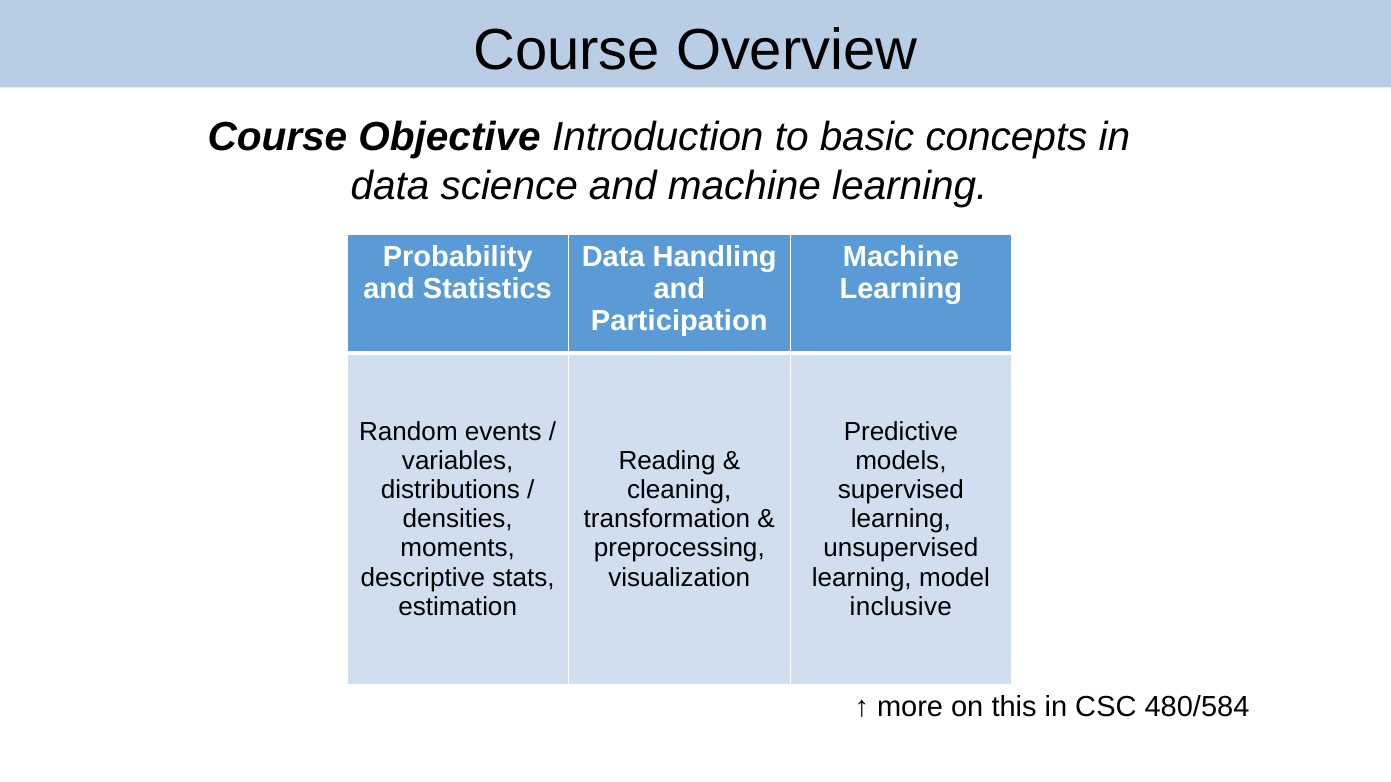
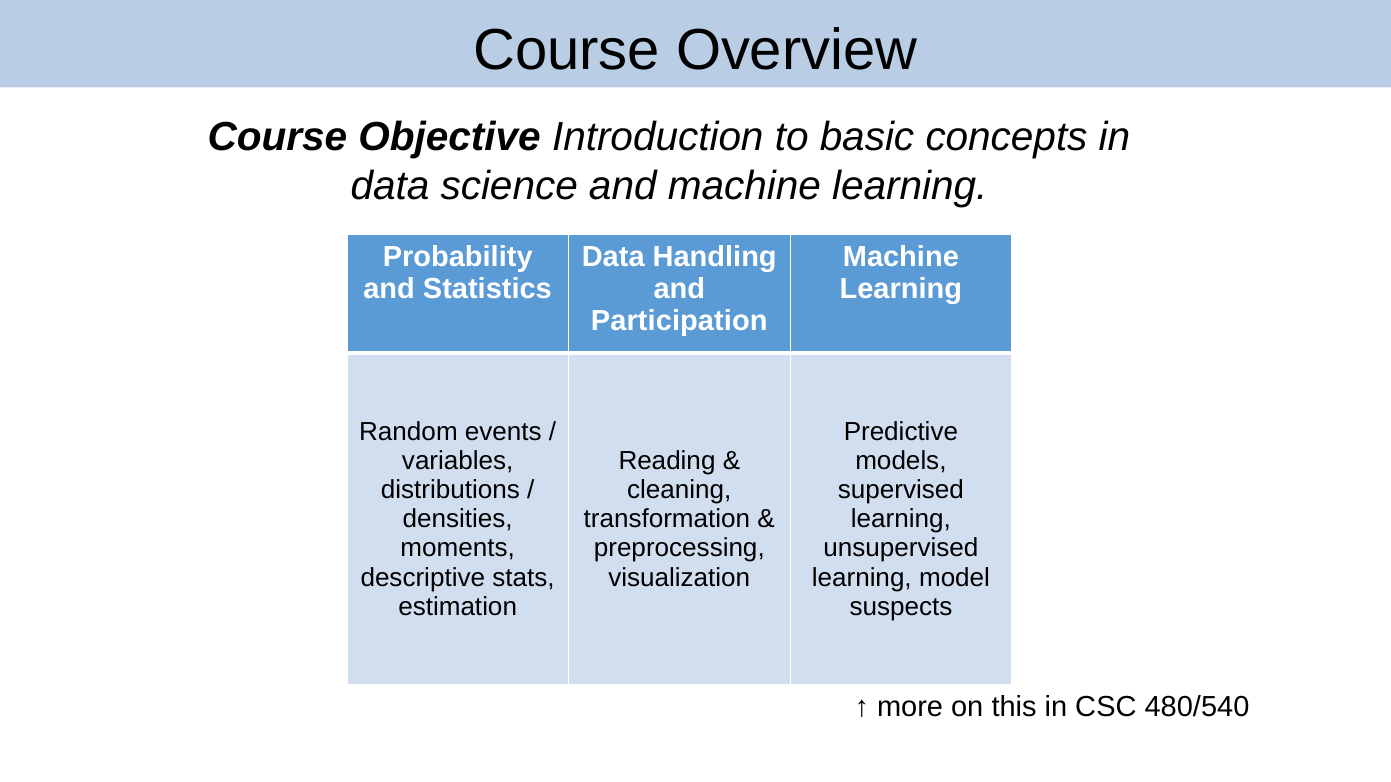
inclusive: inclusive -> suspects
480/584: 480/584 -> 480/540
